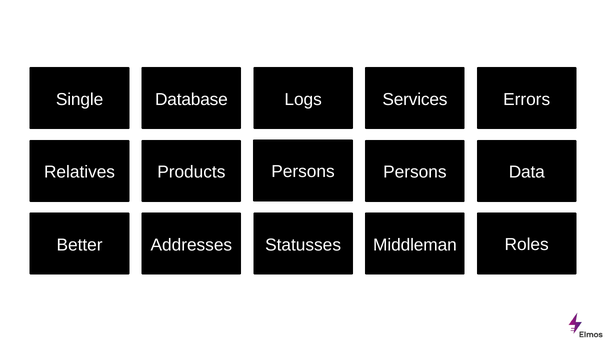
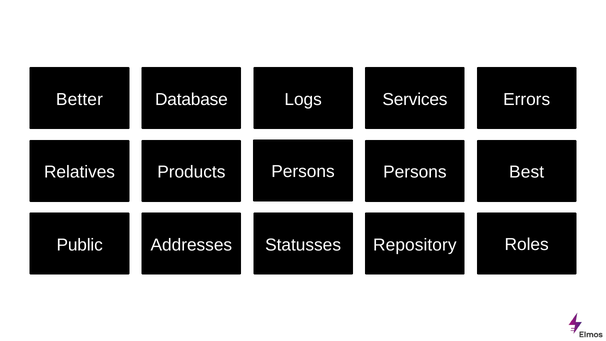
Single: Single -> Better
Data: Data -> Best
Better: Better -> Public
Middleman: Middleman -> Repository
